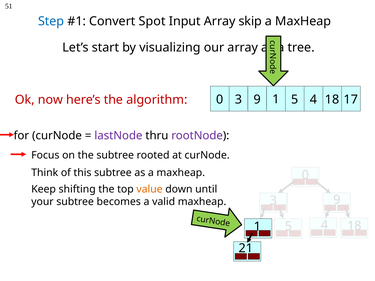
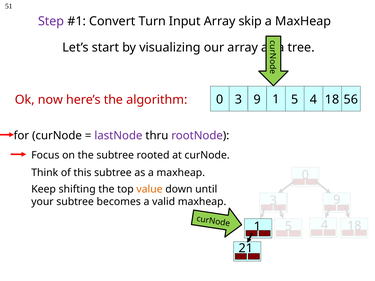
Step colour: blue -> purple
Spot: Spot -> Turn
17: 17 -> 56
